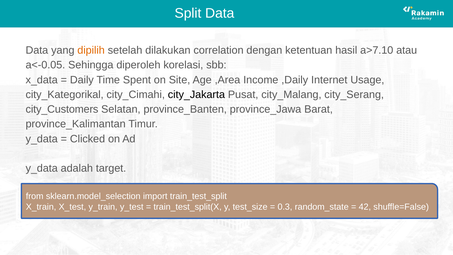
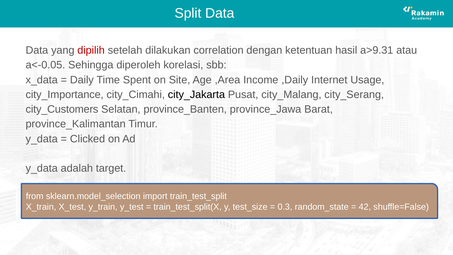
dipilih colour: orange -> red
a>7.10: a>7.10 -> a>9.31
city_Kategorikal: city_Kategorikal -> city_Importance
